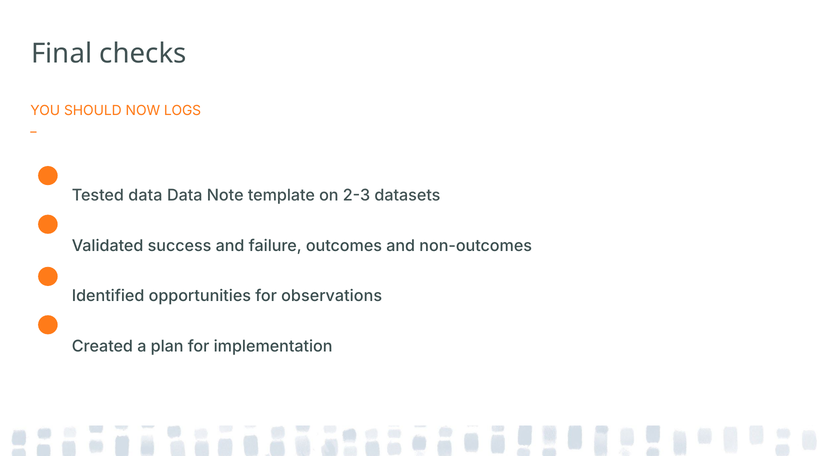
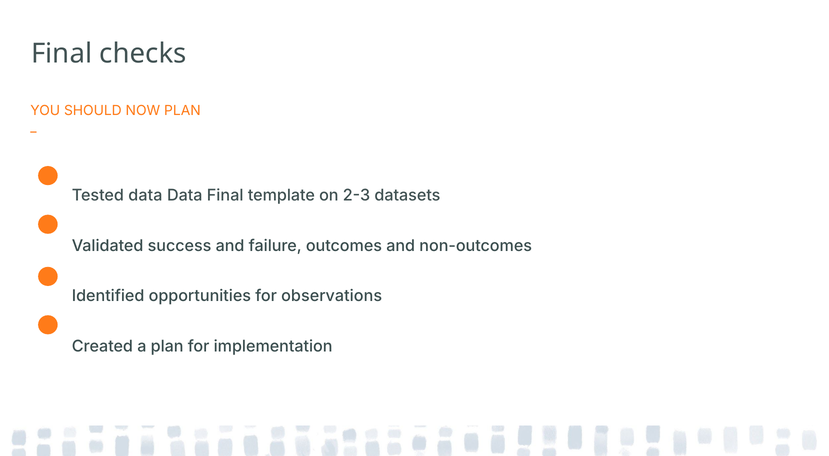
NOW LOGS: LOGS -> PLAN
Data Note: Note -> Final
